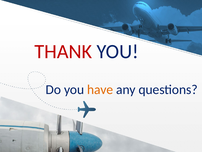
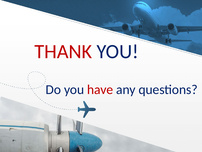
have colour: orange -> red
